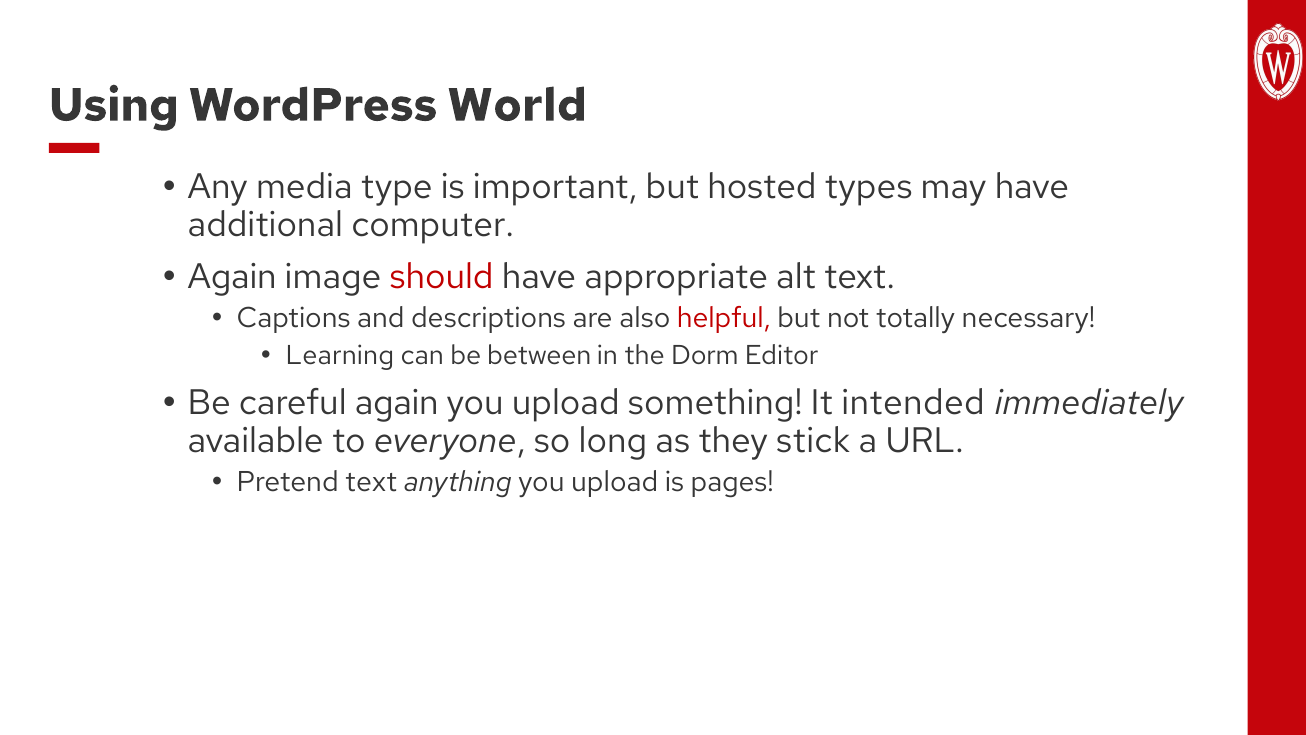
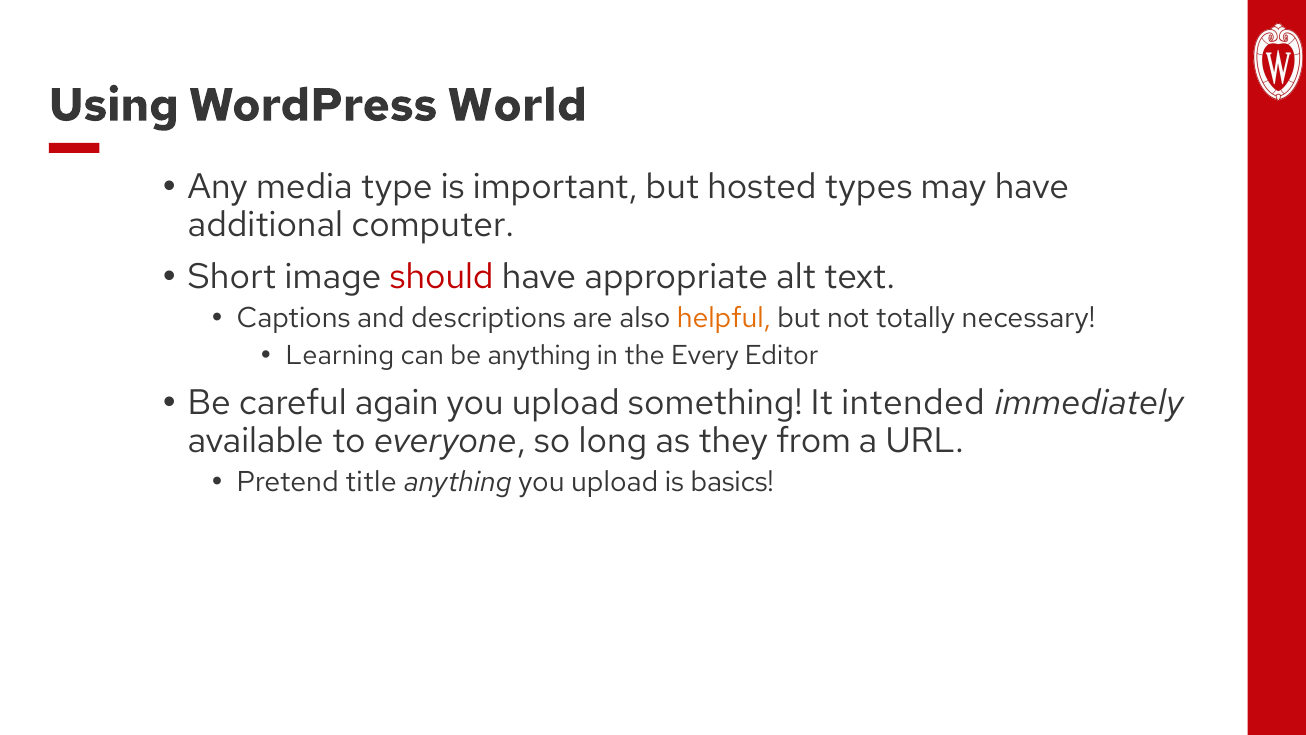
Again at (232, 277): Again -> Short
helpful colour: red -> orange
be between: between -> anything
Dorm: Dorm -> Every
stick: stick -> from
Pretend text: text -> title
pages: pages -> basics
